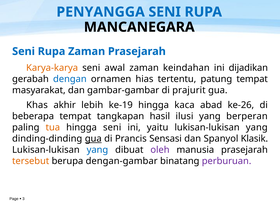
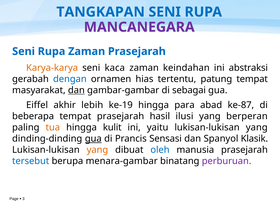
PENYANGGA: PENYANGGA -> TANGKAPAN
MANCANEGARA colour: black -> purple
awal: awal -> kaca
dijadikan: dijadikan -> abstraksi
dan at (76, 90) underline: none -> present
prajurit: prajurit -> sebagai
Khas: Khas -> Eiffel
kaca: kaca -> para
ke-26: ke-26 -> ke-87
tempat tangkapan: tangkapan -> prasejarah
hingga seni: seni -> kulit
yang at (97, 150) colour: blue -> orange
oleh colour: purple -> blue
tersebut colour: orange -> blue
dengan-gambar: dengan-gambar -> menara-gambar
